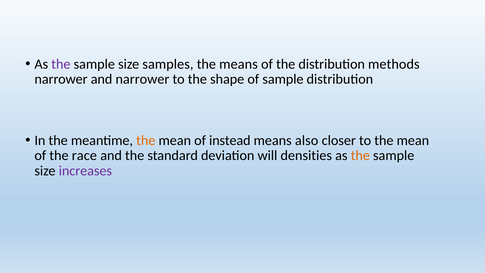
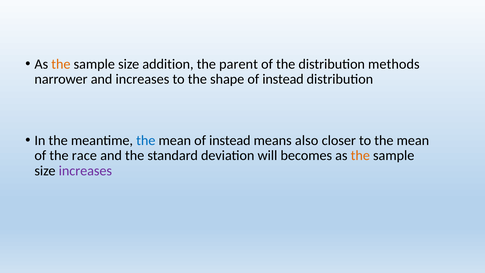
the at (61, 64) colour: purple -> orange
samples: samples -> addition
the means: means -> parent
and narrower: narrower -> increases
shape of sample: sample -> instead
the at (146, 140) colour: orange -> blue
densities: densities -> becomes
